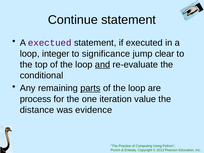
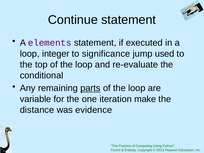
exectued: exectued -> elements
clear: clear -> used
and underline: present -> none
process: process -> variable
value: value -> make
